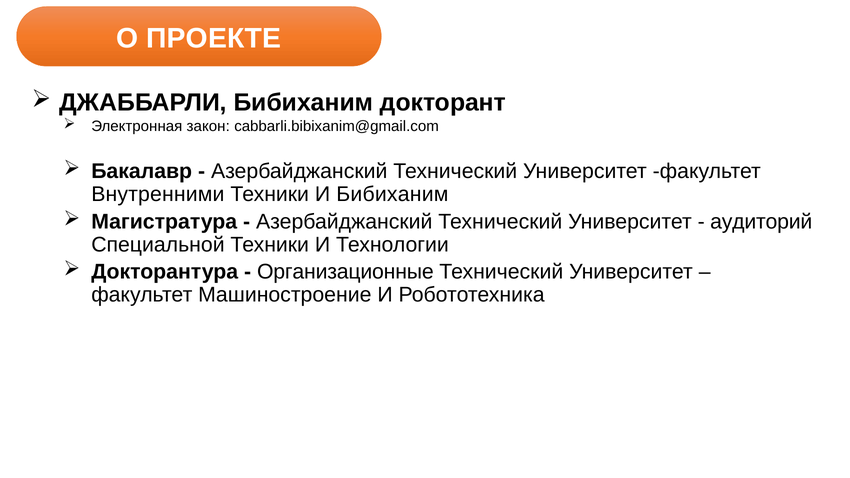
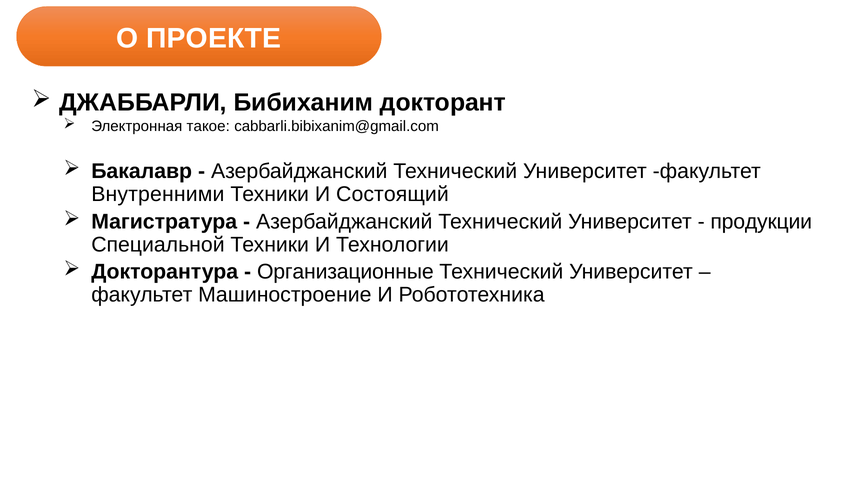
закон: закон -> такое
И Бибиханим: Бибиханим -> Состоящий
аудиторий: аудиторий -> продукции
